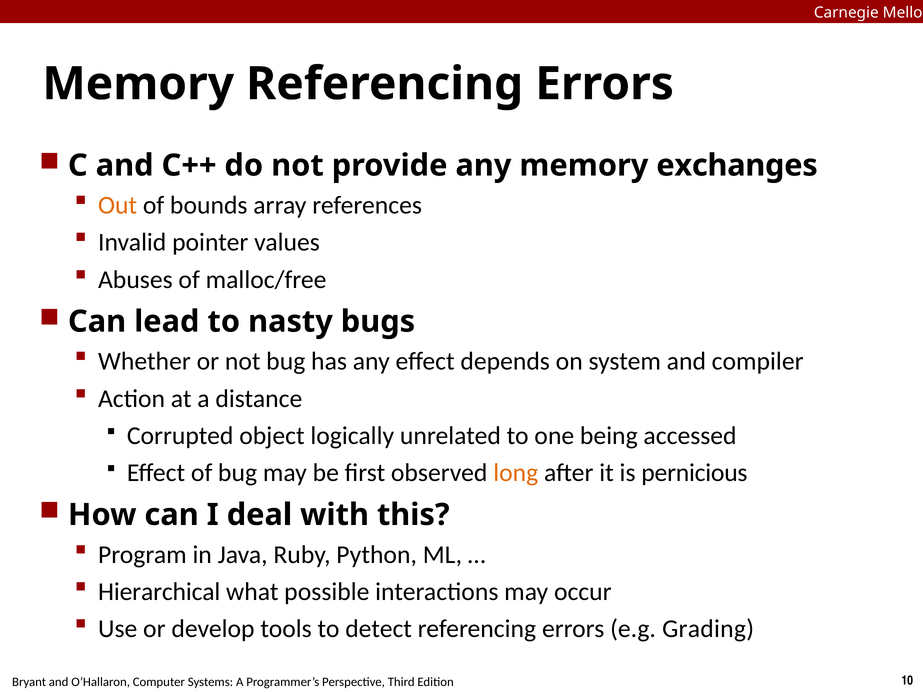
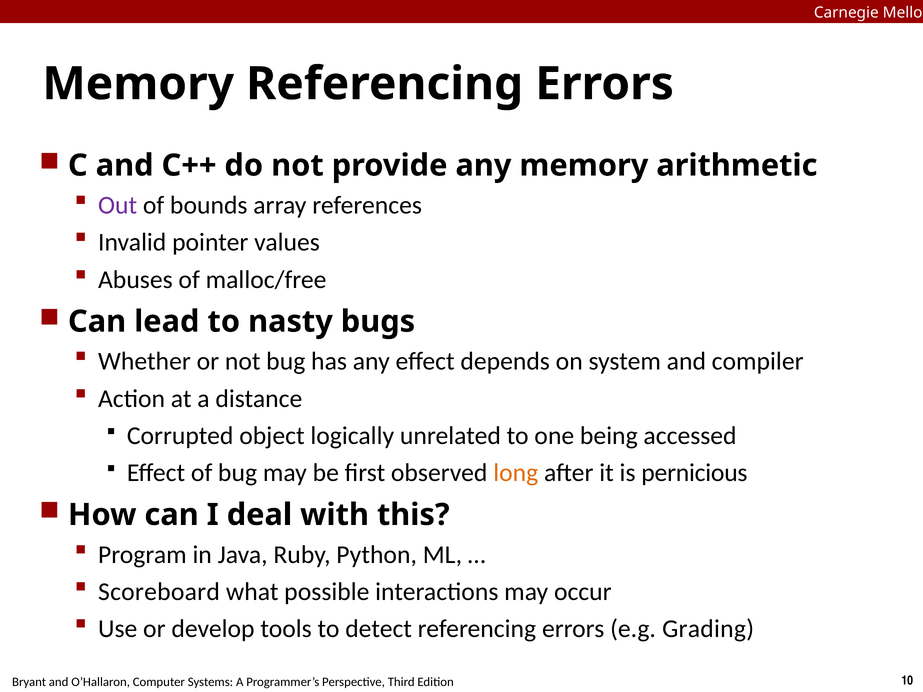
exchanges: exchanges -> arithmetic
Out colour: orange -> purple
Hierarchical: Hierarchical -> Scoreboard
